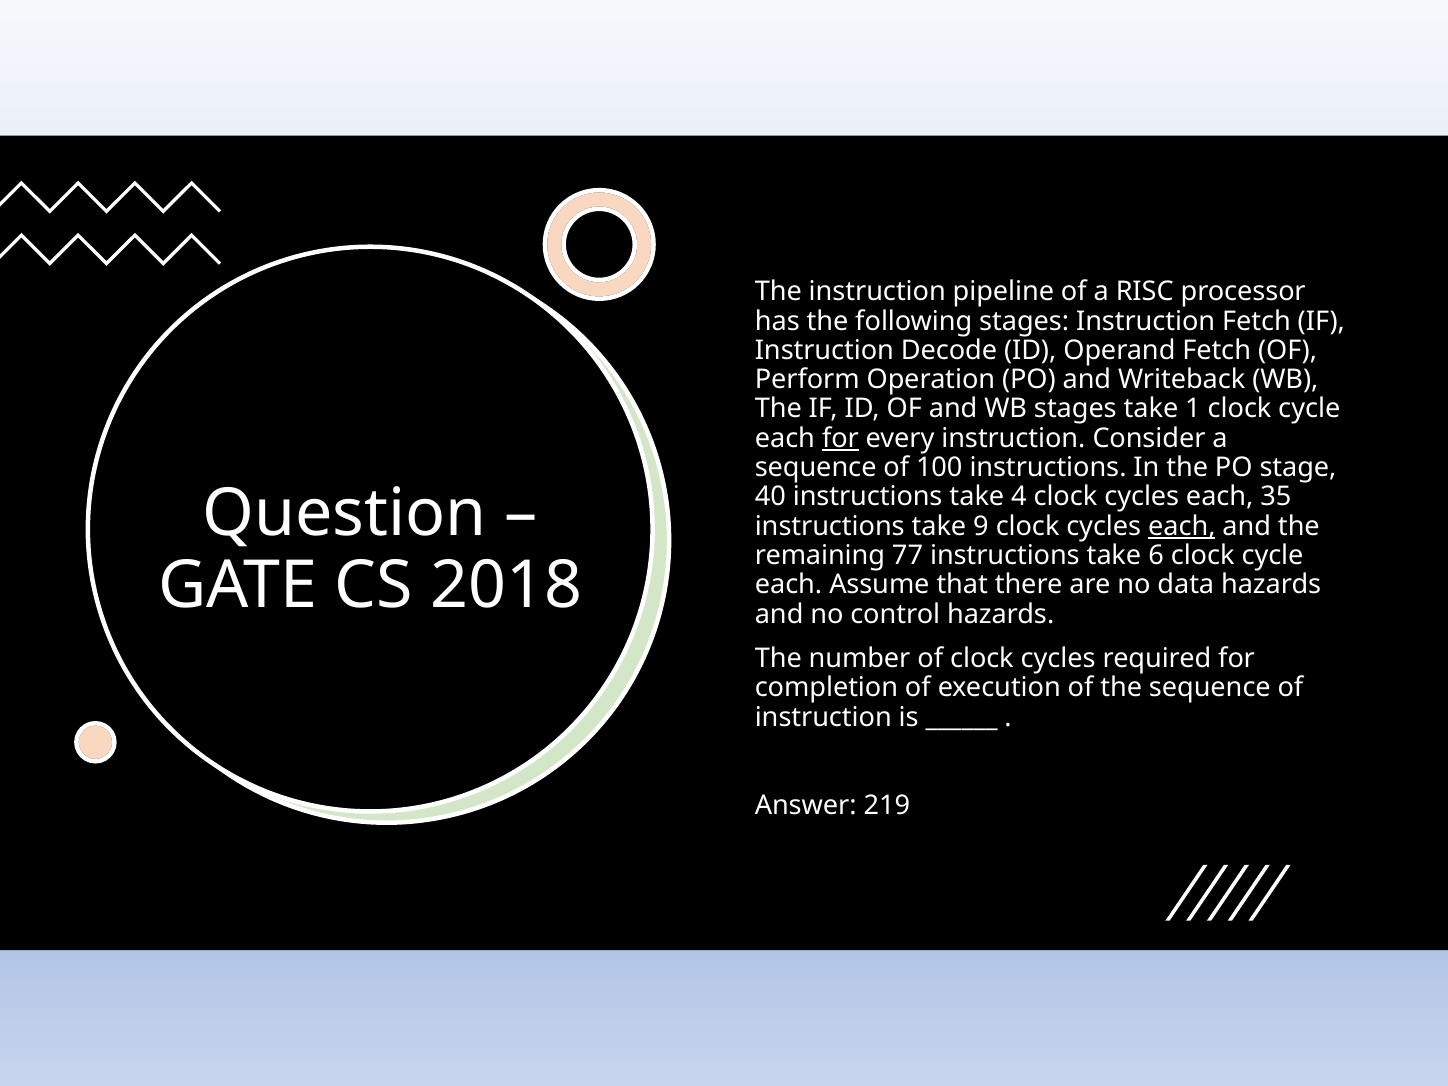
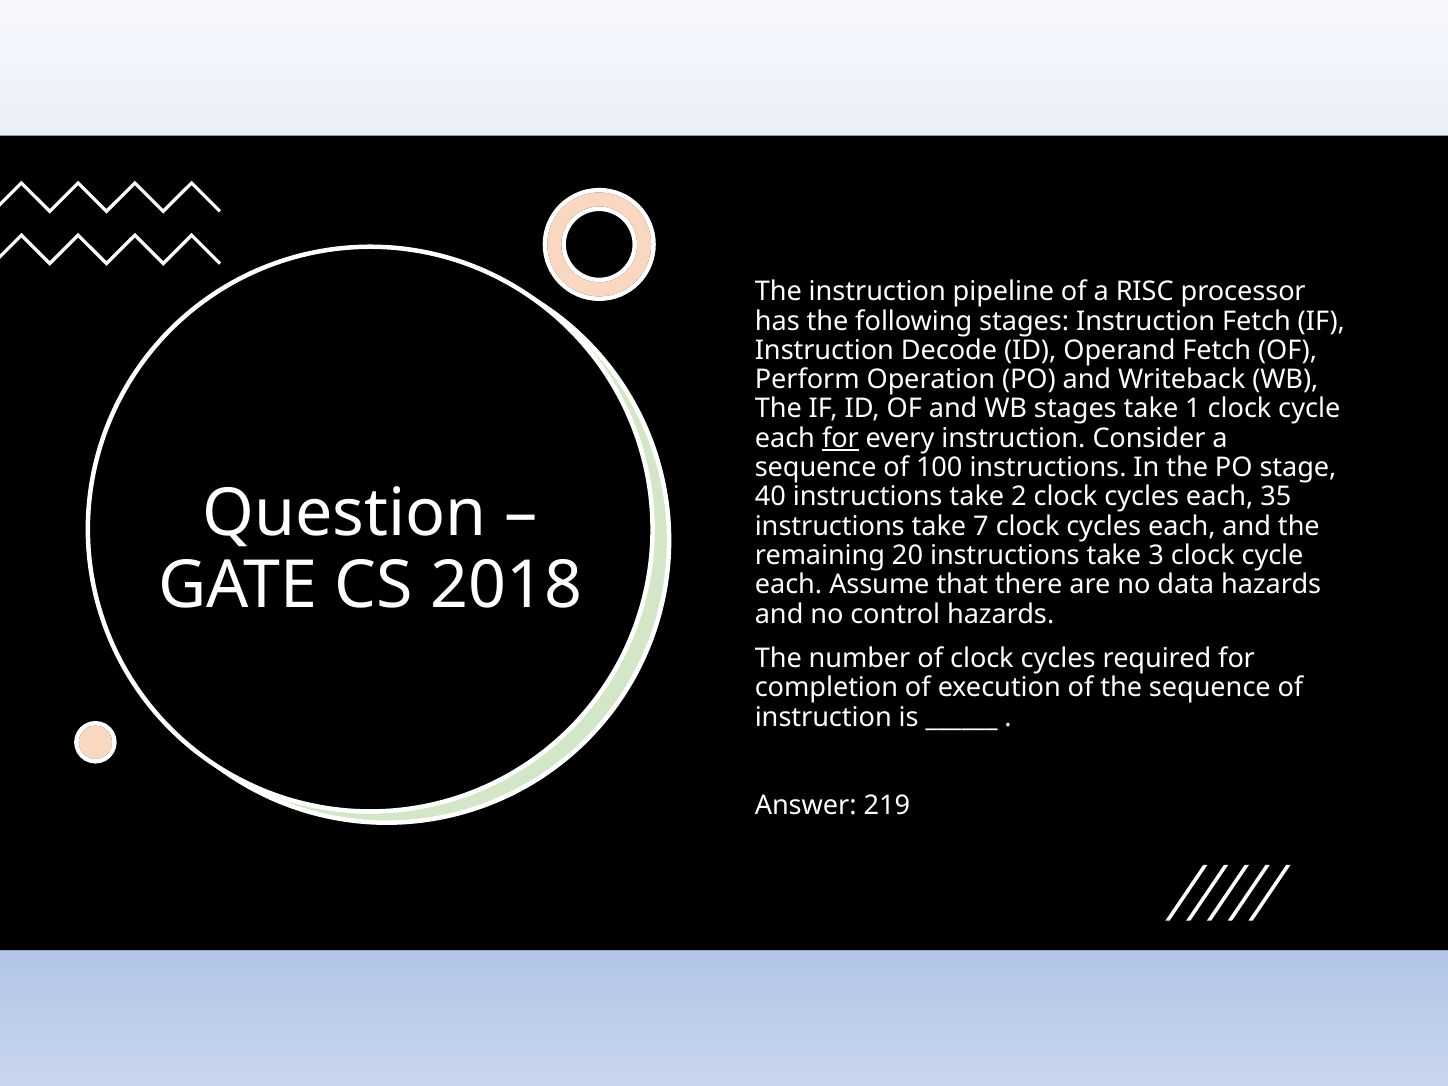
4: 4 -> 2
9: 9 -> 7
each at (1182, 526) underline: present -> none
77: 77 -> 20
6: 6 -> 3
